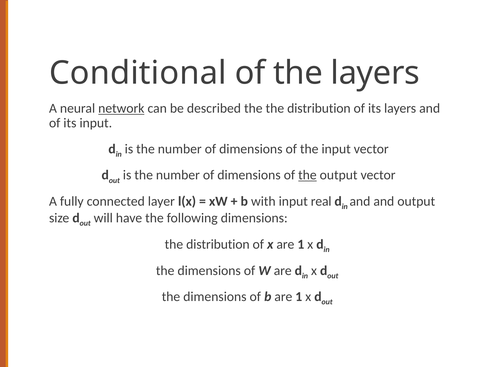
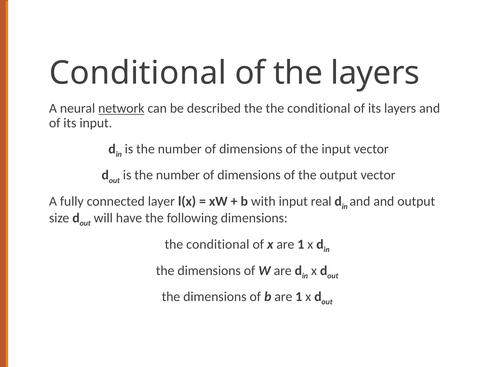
the the distribution: distribution -> conditional
the at (307, 175) underline: present -> none
distribution at (218, 245): distribution -> conditional
